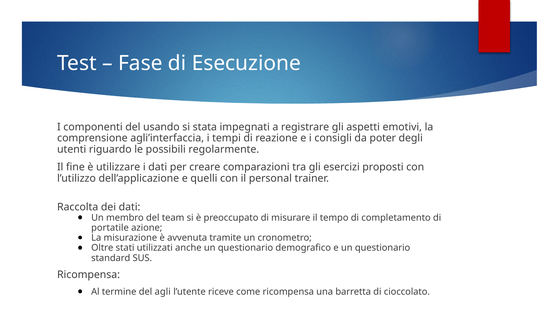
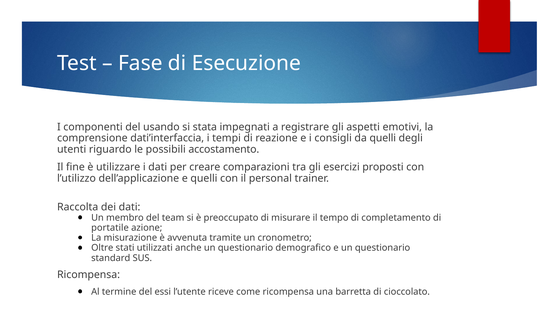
agli’interfaccia: agli’interfaccia -> dati’interfaccia
da poter: poter -> quelli
regolarmente: regolarmente -> accostamento
agli: agli -> essi
